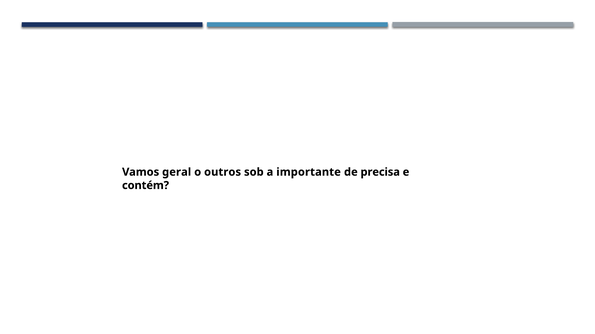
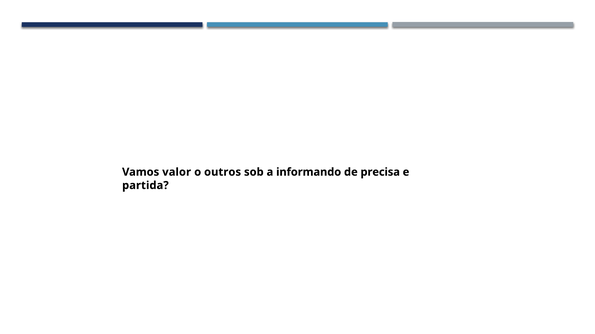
geral: geral -> valor
importante: importante -> informando
contém: contém -> partida
